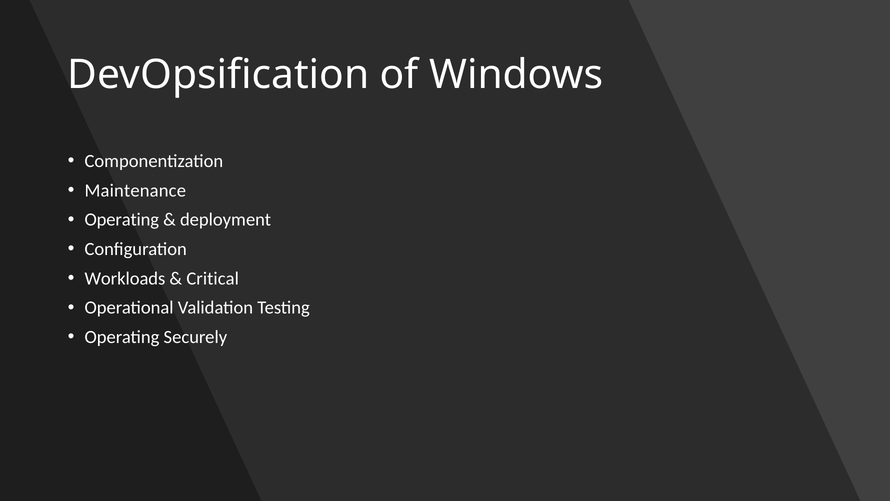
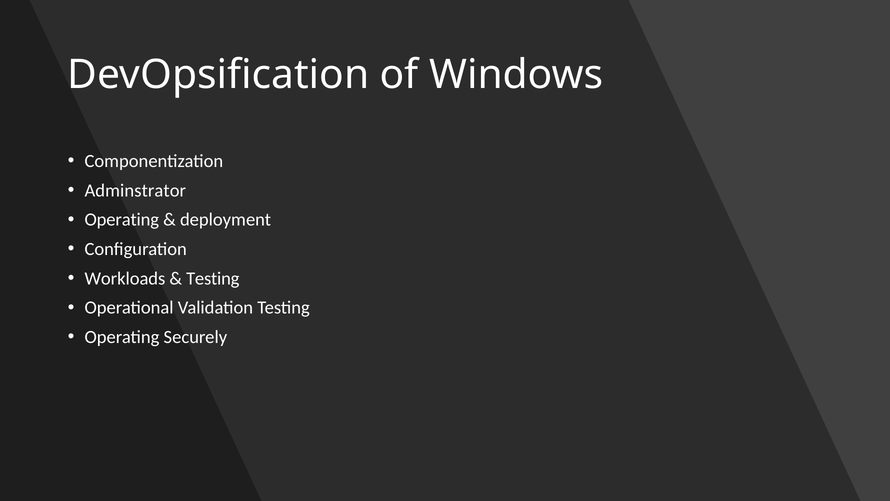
Maintenance: Maintenance -> Adminstrator
Critical at (213, 278): Critical -> Testing
